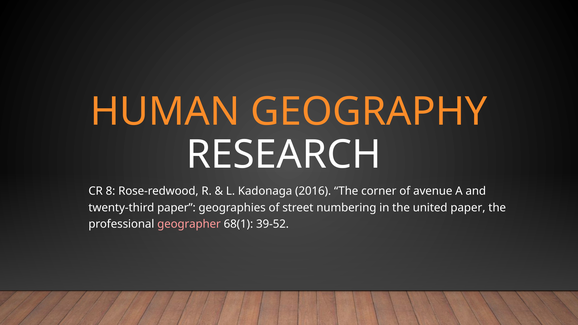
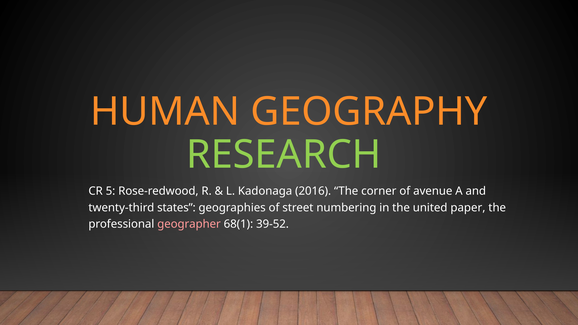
RESEARCH colour: white -> light green
8: 8 -> 5
twenty-third paper: paper -> states
